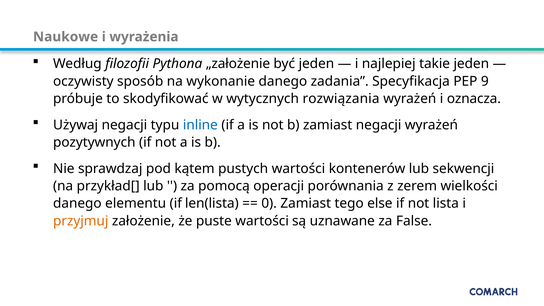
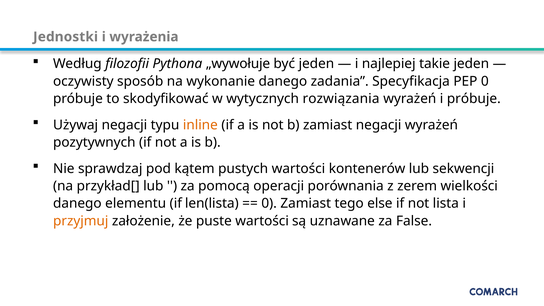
Naukowe: Naukowe -> Jednostki
„założenie: „założenie -> „wywołuje
PEP 9: 9 -> 0
i oznacza: oznacza -> próbuje
inline colour: blue -> orange
